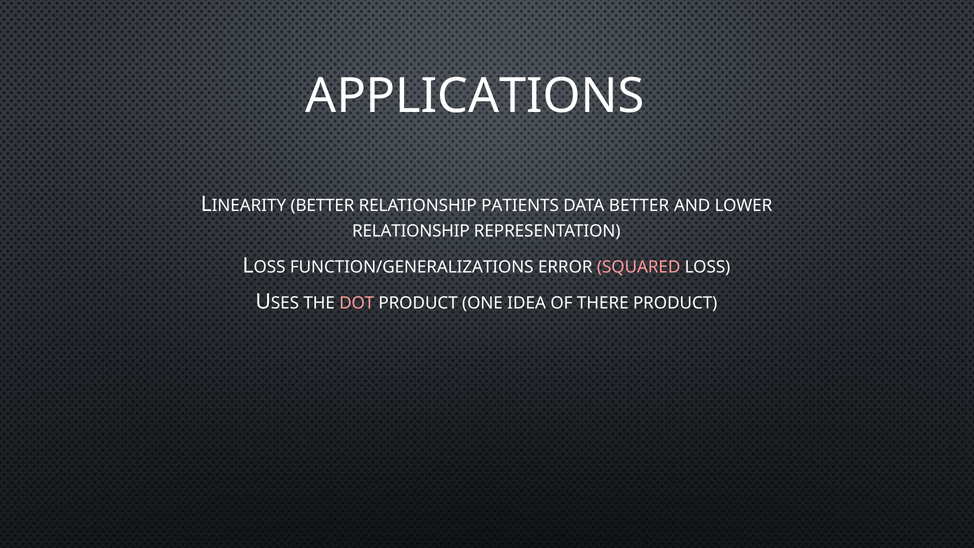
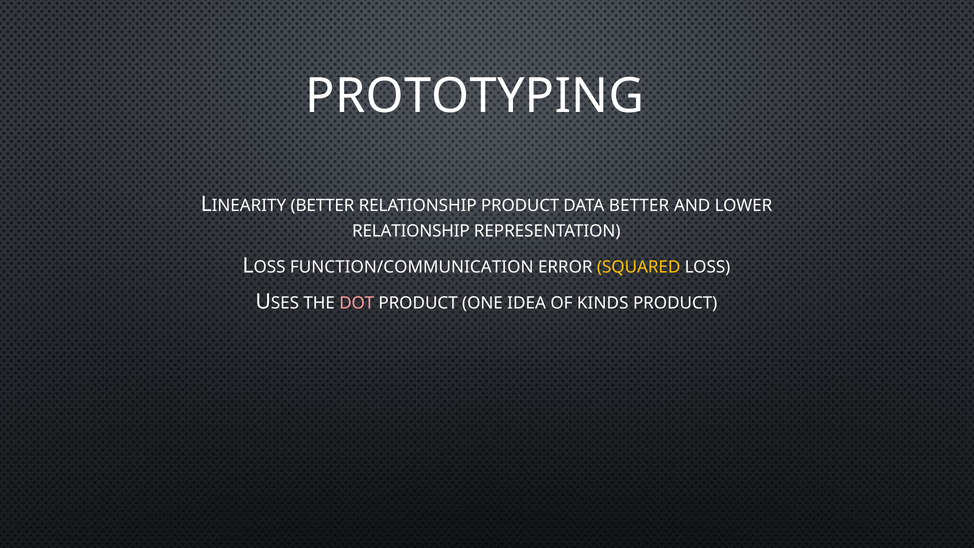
APPLICATIONS: APPLICATIONS -> PROTOTYPING
RELATIONSHIP PATIENTS: PATIENTS -> PRODUCT
FUNCTION/GENERALIZATIONS: FUNCTION/GENERALIZATIONS -> FUNCTION/COMMUNICATION
SQUARED colour: pink -> yellow
THERE: THERE -> KINDS
